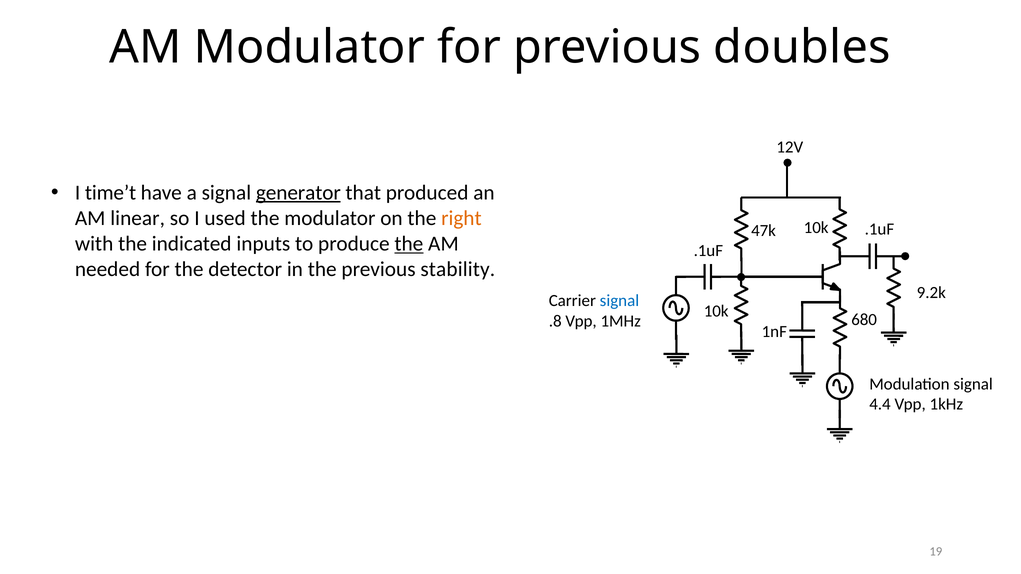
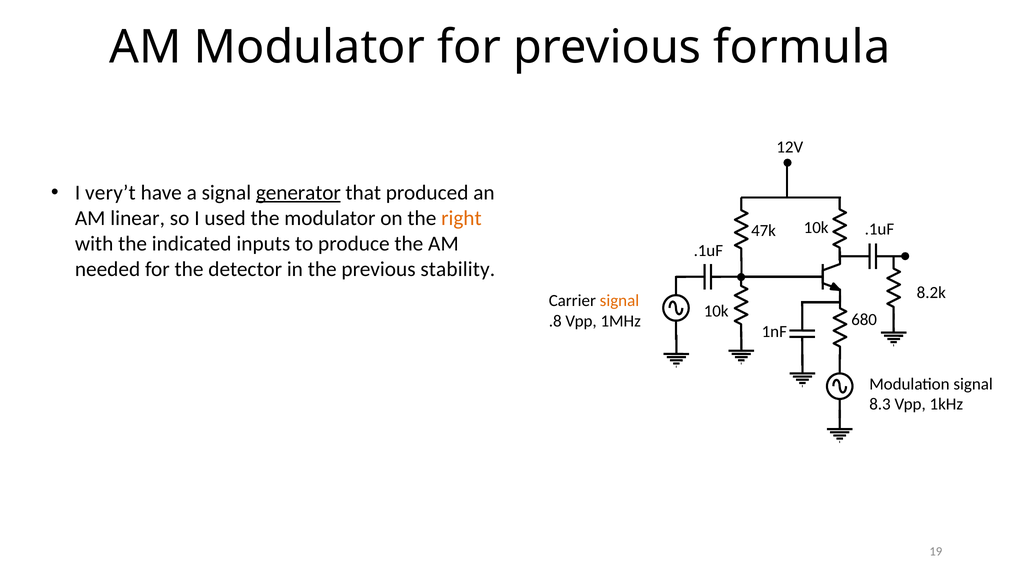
doubles: doubles -> formula
time’t: time’t -> very’t
the at (409, 244) underline: present -> none
9.2k: 9.2k -> 8.2k
signal at (619, 301) colour: blue -> orange
4.4: 4.4 -> 8.3
